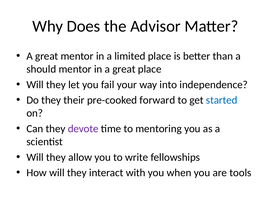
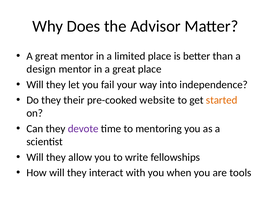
should: should -> design
forward: forward -> website
started colour: blue -> orange
